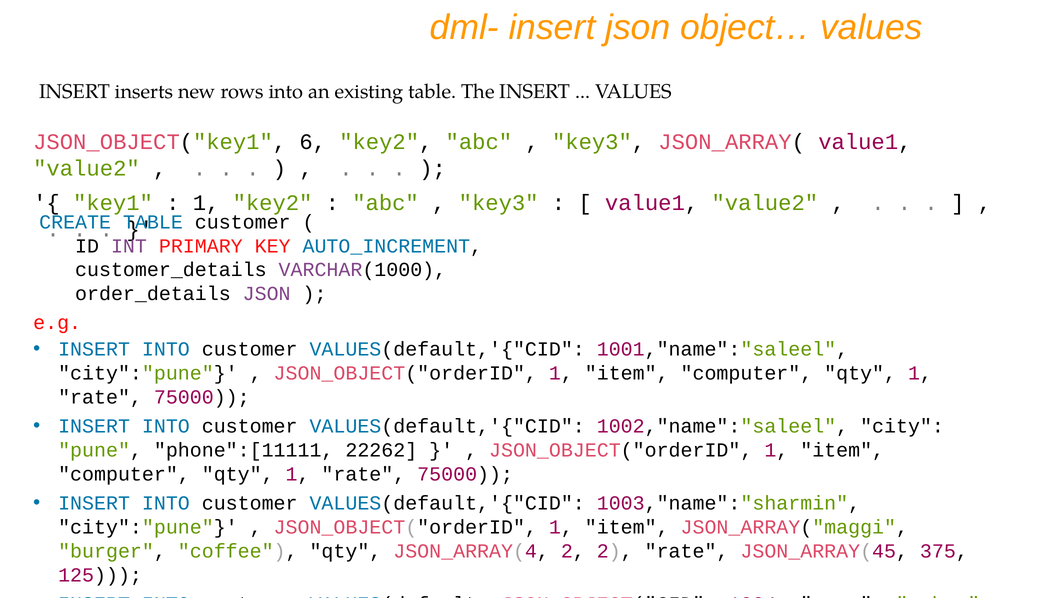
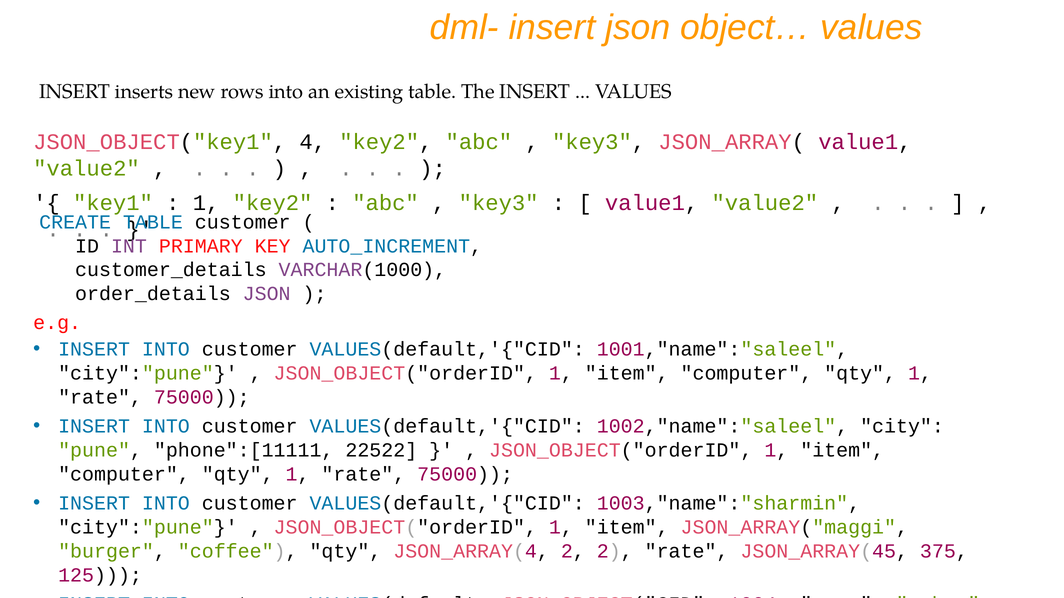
6: 6 -> 4
22262: 22262 -> 22522
